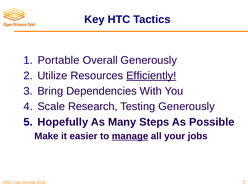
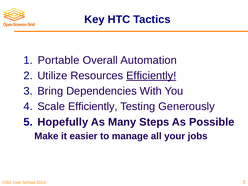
Overall Generously: Generously -> Automation
Scale Research: Research -> Efficiently
manage underline: present -> none
